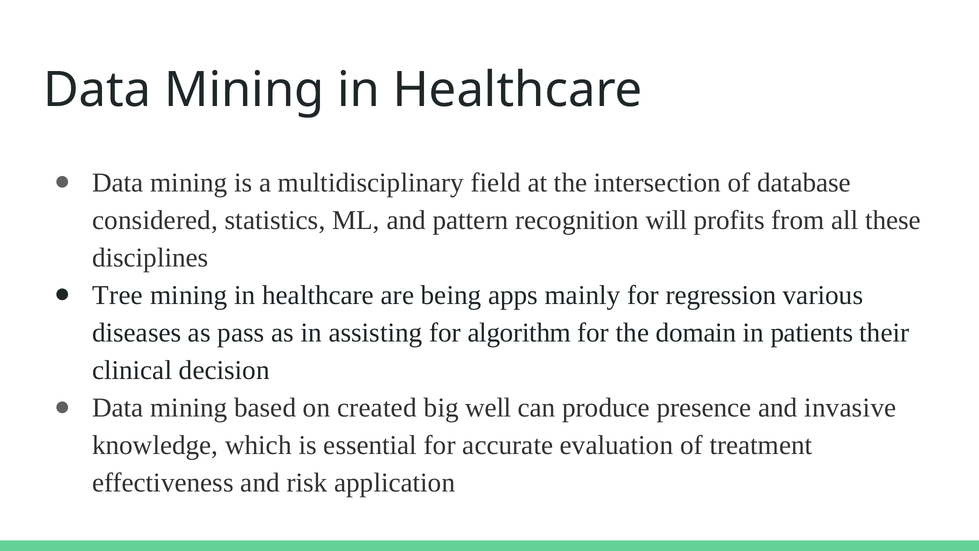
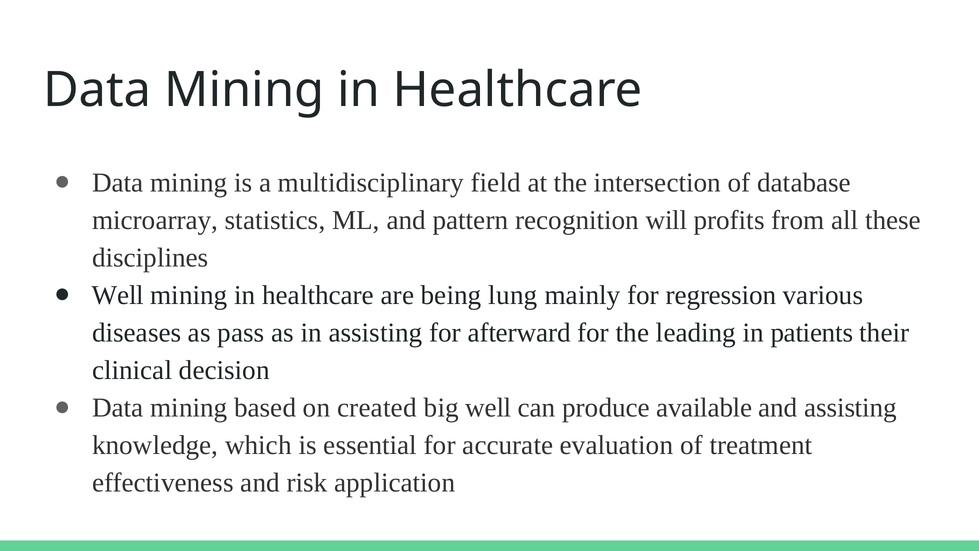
considered: considered -> microarray
Tree at (118, 295): Tree -> Well
apps: apps -> lung
algorithm: algorithm -> afterward
domain: domain -> leading
presence: presence -> available
and invasive: invasive -> assisting
